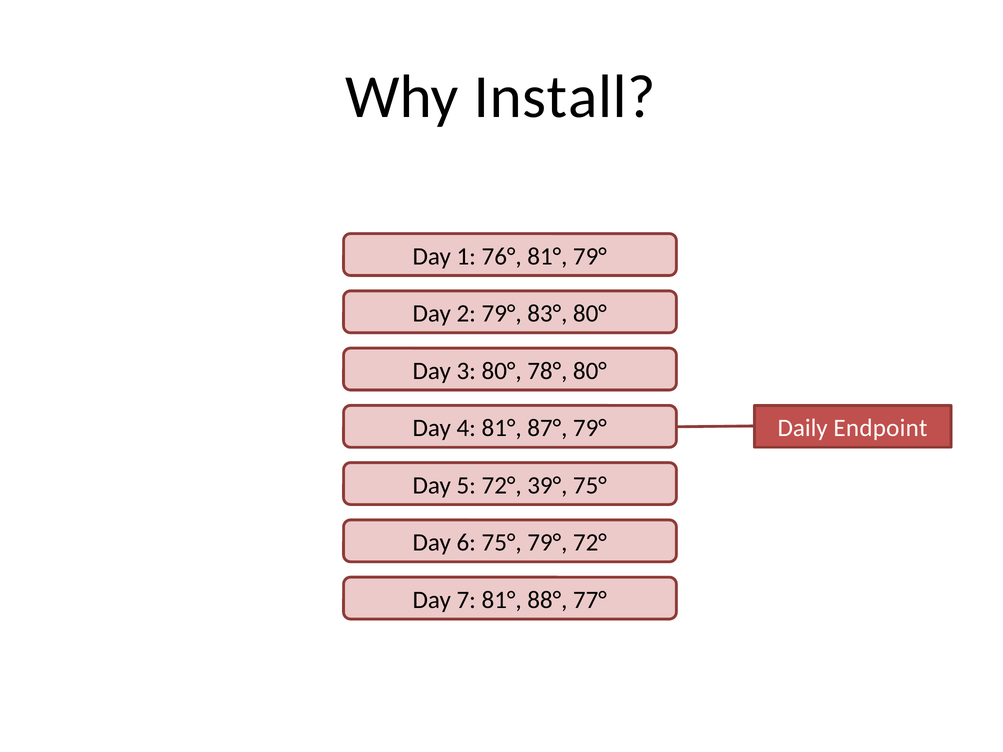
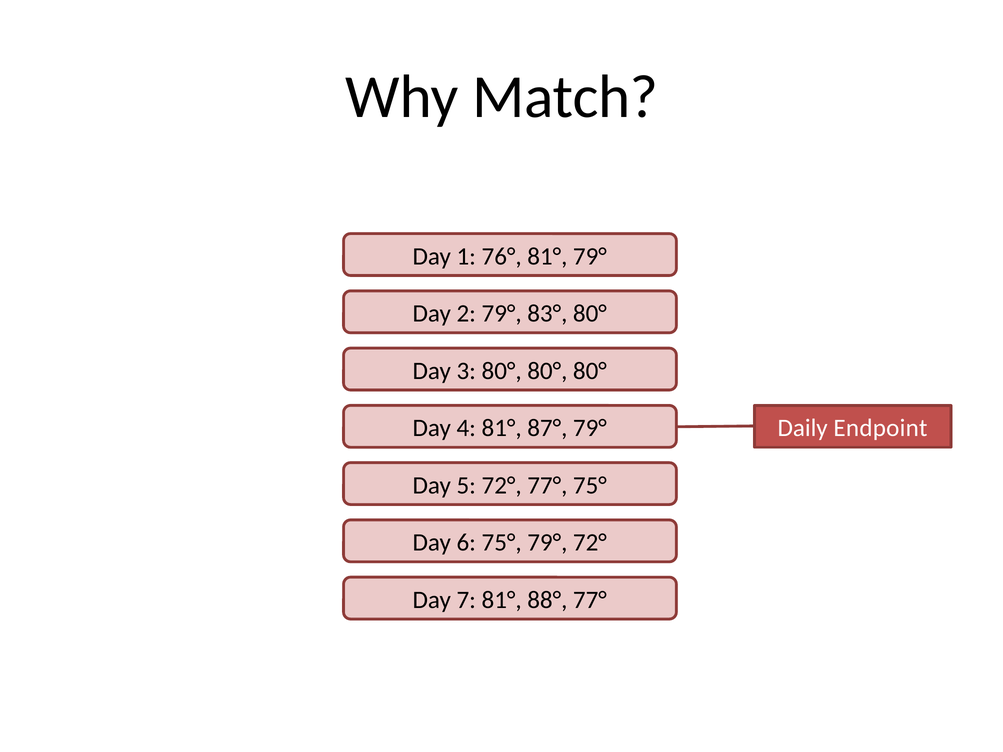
Install: Install -> Match
3 80° 78°: 78° -> 80°
72° 39°: 39° -> 77°
